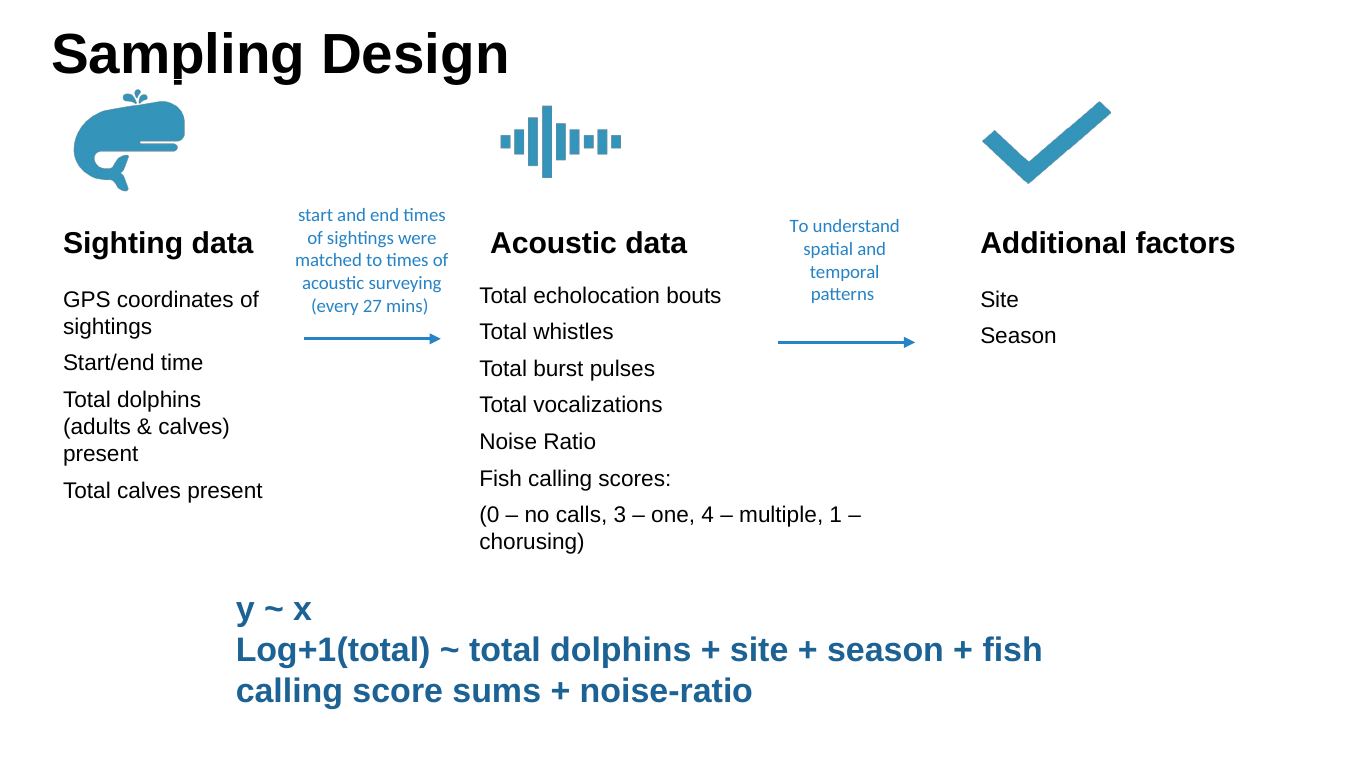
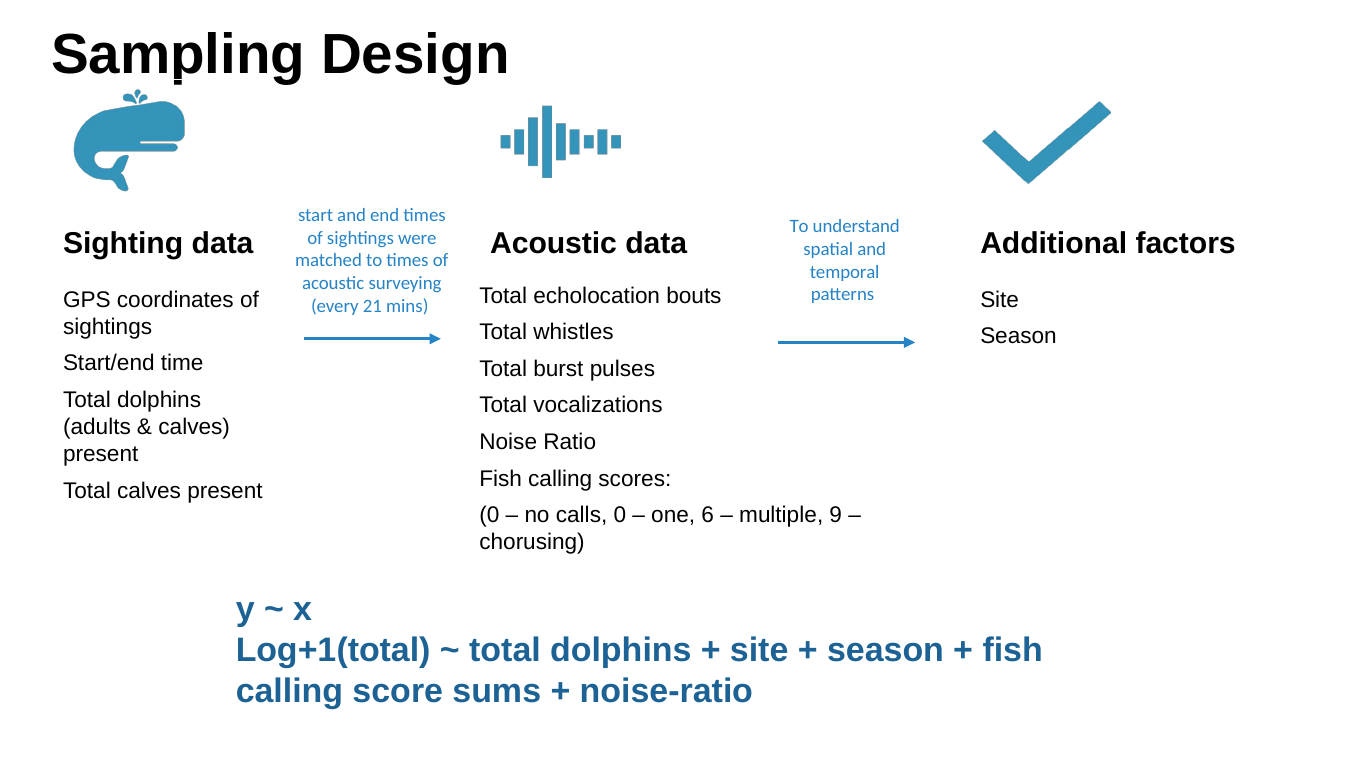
27: 27 -> 21
calls 3: 3 -> 0
4: 4 -> 6
1: 1 -> 9
